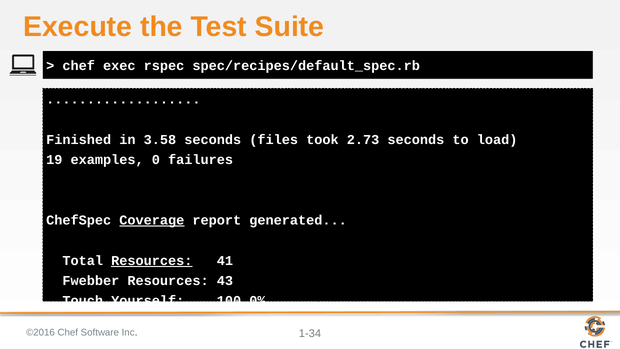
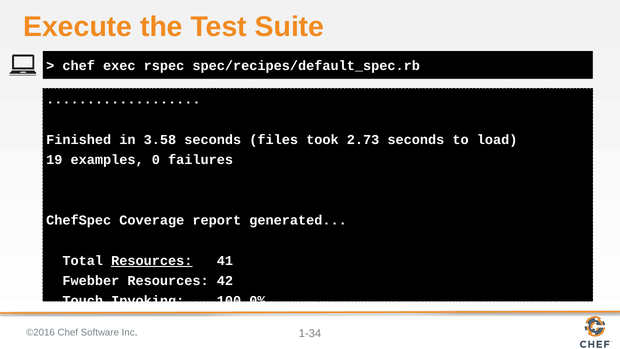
Coverage underline: present -> none
43: 43 -> 42
Yourself: Yourself -> Invoking
